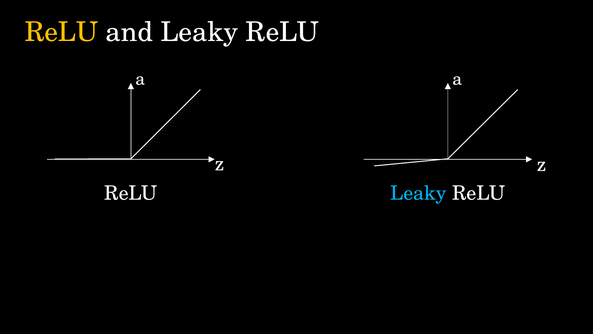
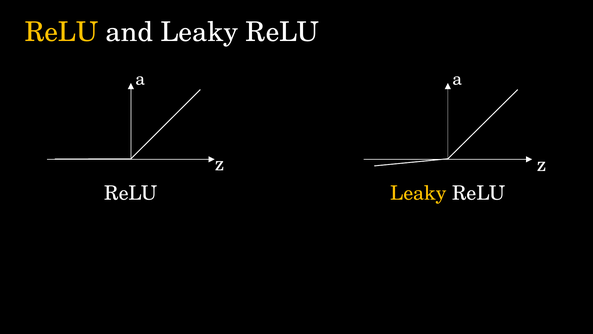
Leaky at (418, 193) colour: light blue -> yellow
